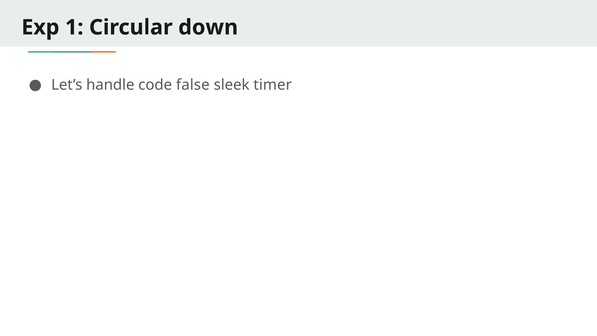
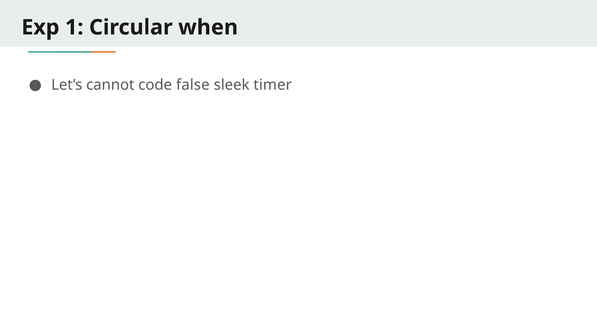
down: down -> when
handle: handle -> cannot
